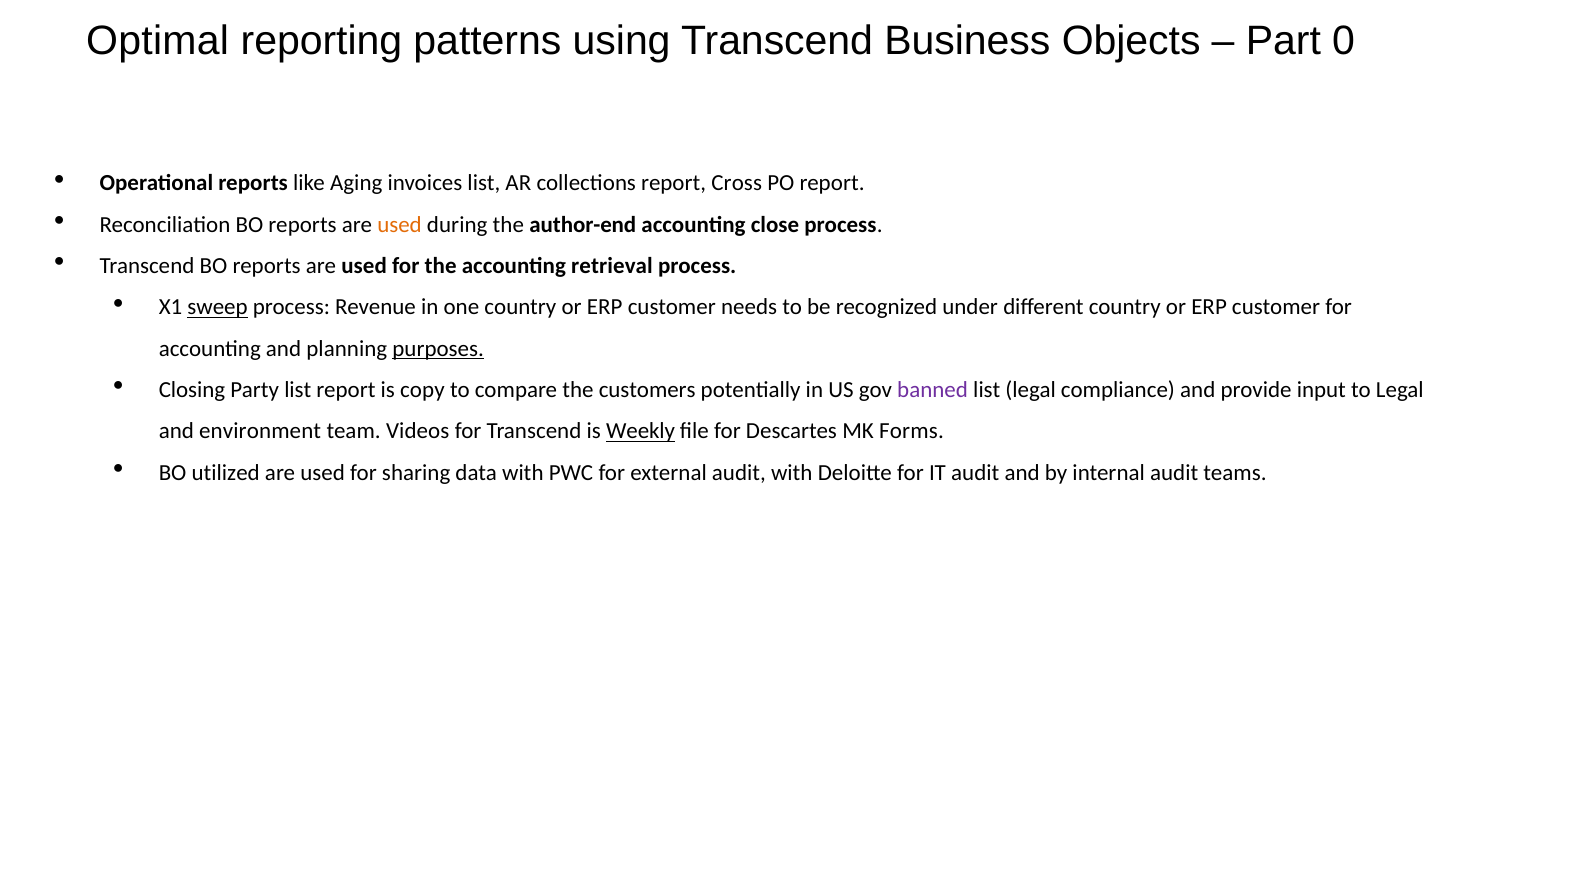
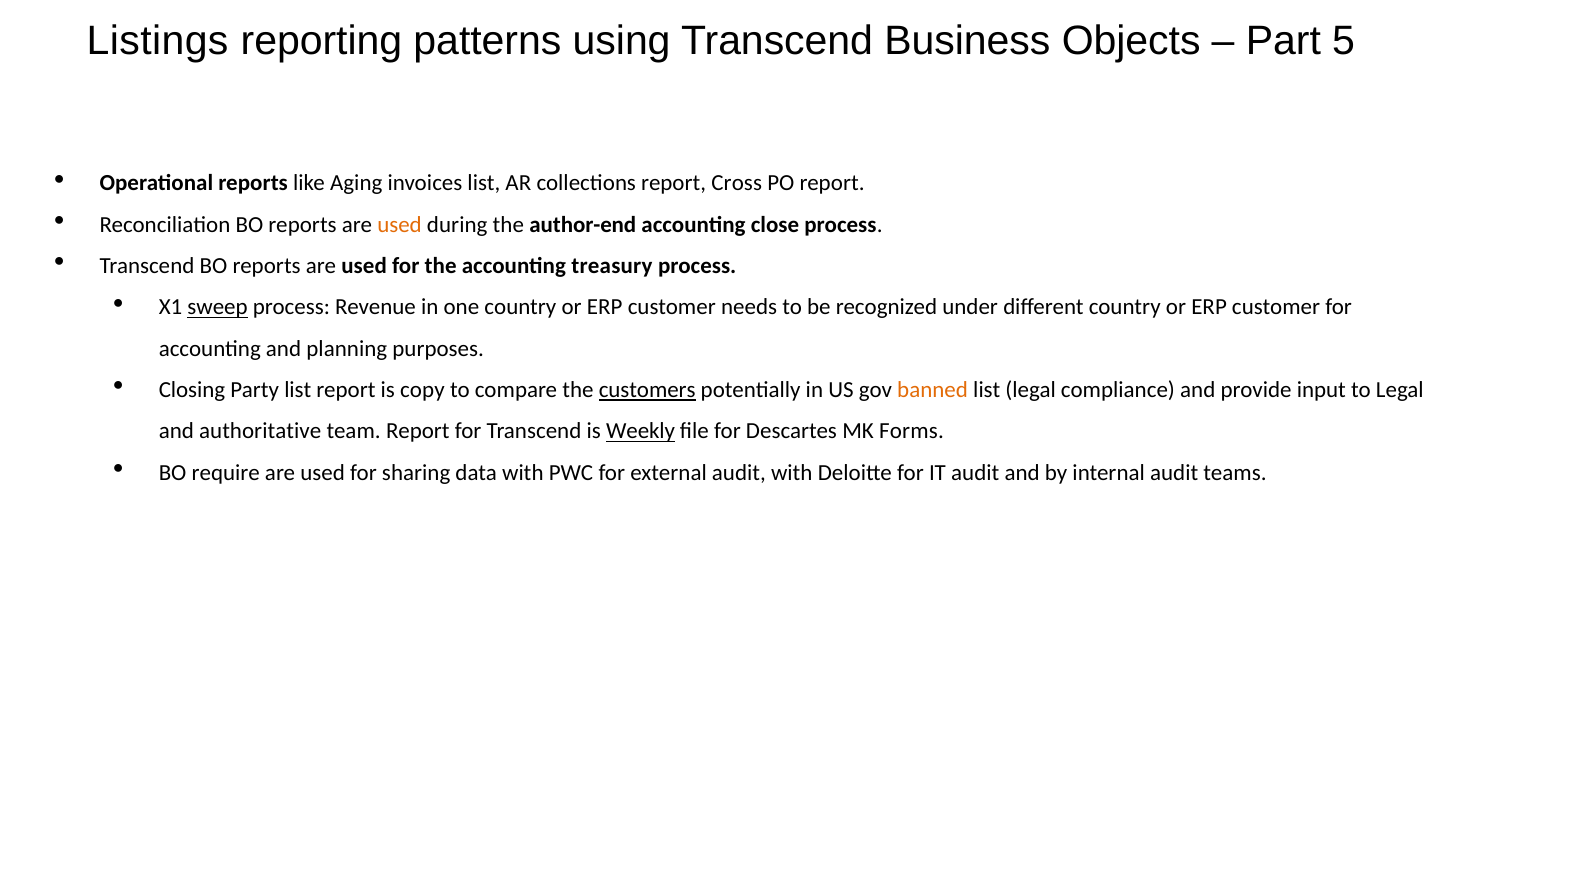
Optimal: Optimal -> Listings
0: 0 -> 5
retrieval: retrieval -> treasury
purposes underline: present -> none
customers underline: none -> present
banned colour: purple -> orange
environment: environment -> authoritative
team Videos: Videos -> Report
utilized: utilized -> require
